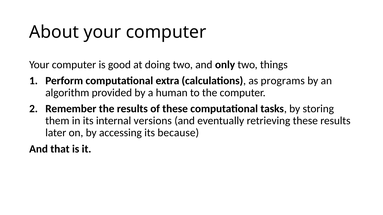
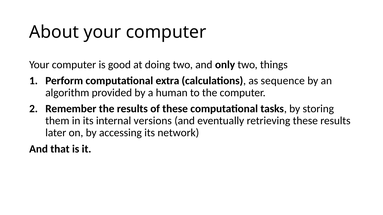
programs: programs -> sequence
because: because -> network
